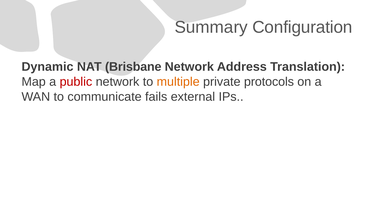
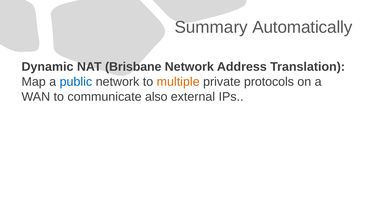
Configuration: Configuration -> Automatically
public colour: red -> blue
fails: fails -> also
